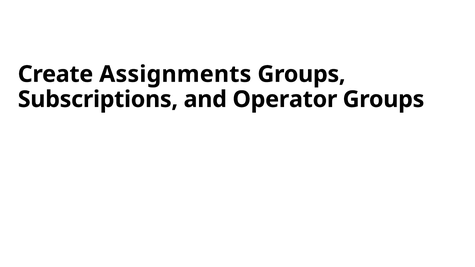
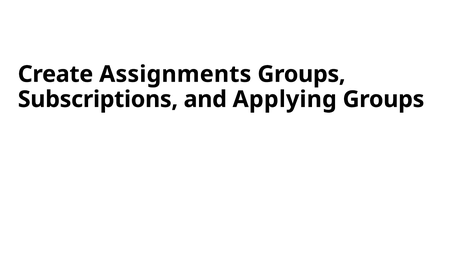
Operator: Operator -> Applying
